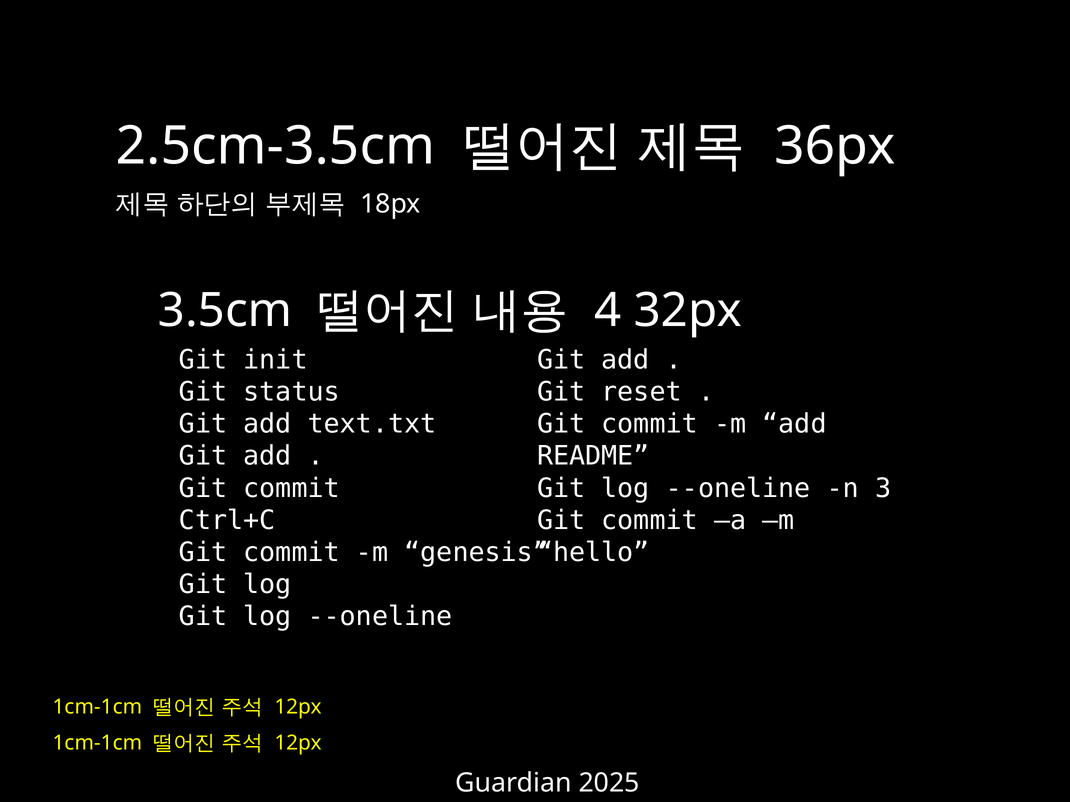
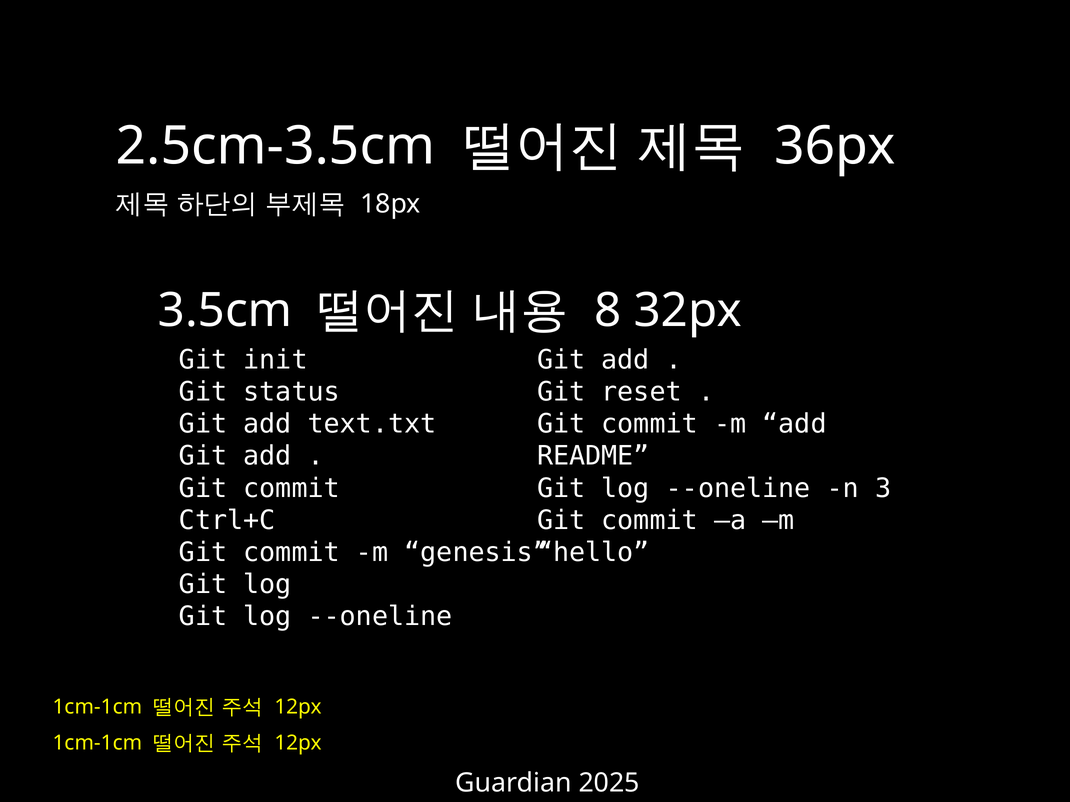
4: 4 -> 8
